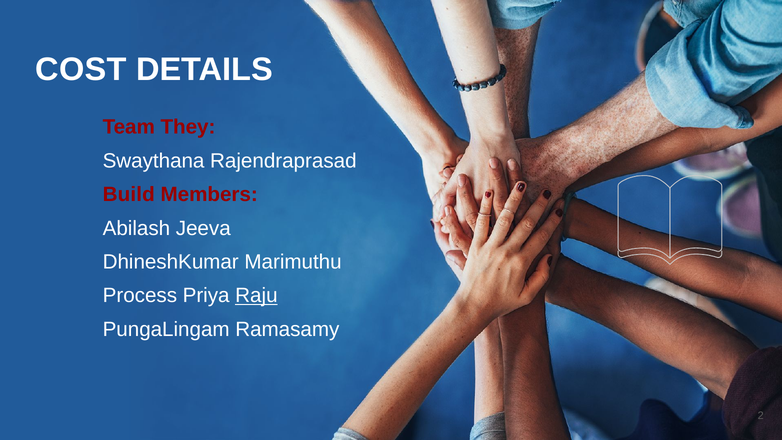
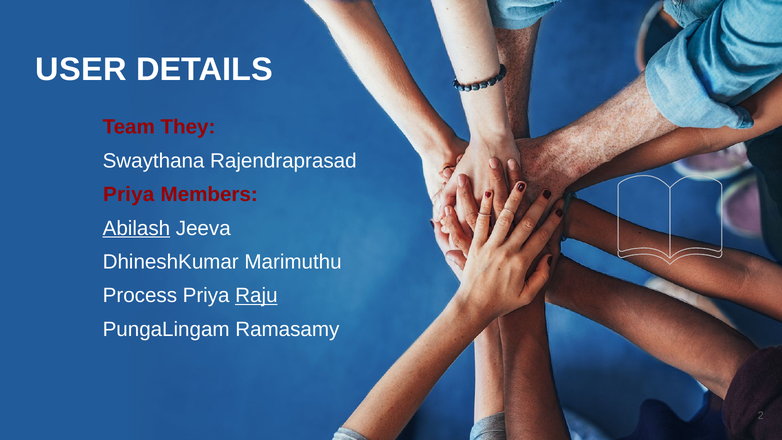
COST: COST -> USER
Build at (129, 194): Build -> Priya
Abilash underline: none -> present
